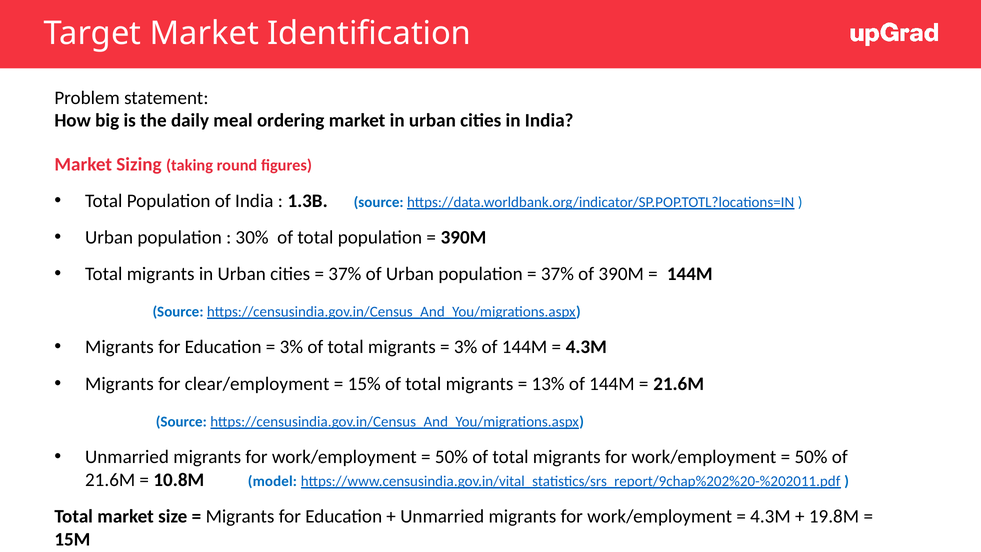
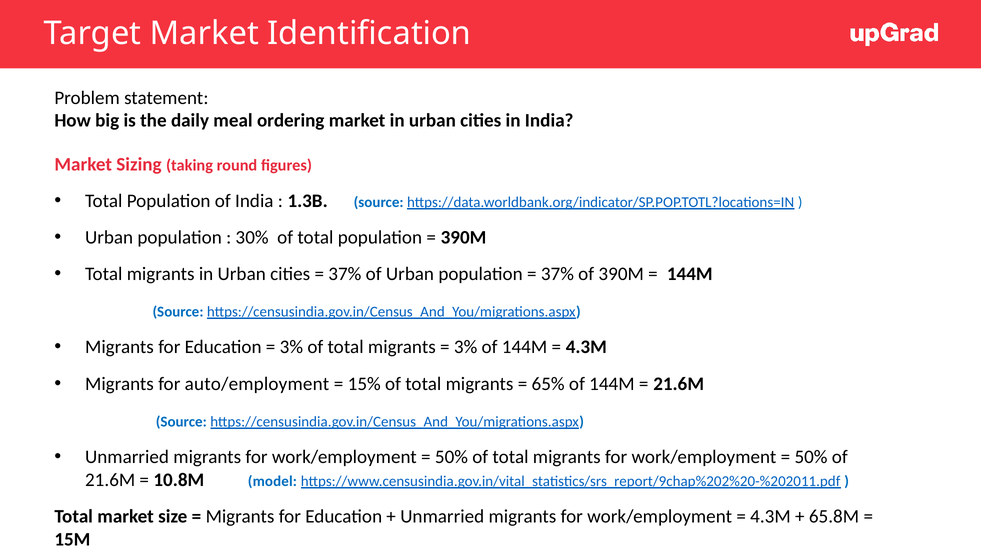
clear/employment: clear/employment -> auto/employment
13%: 13% -> 65%
19.8M: 19.8M -> 65.8M
